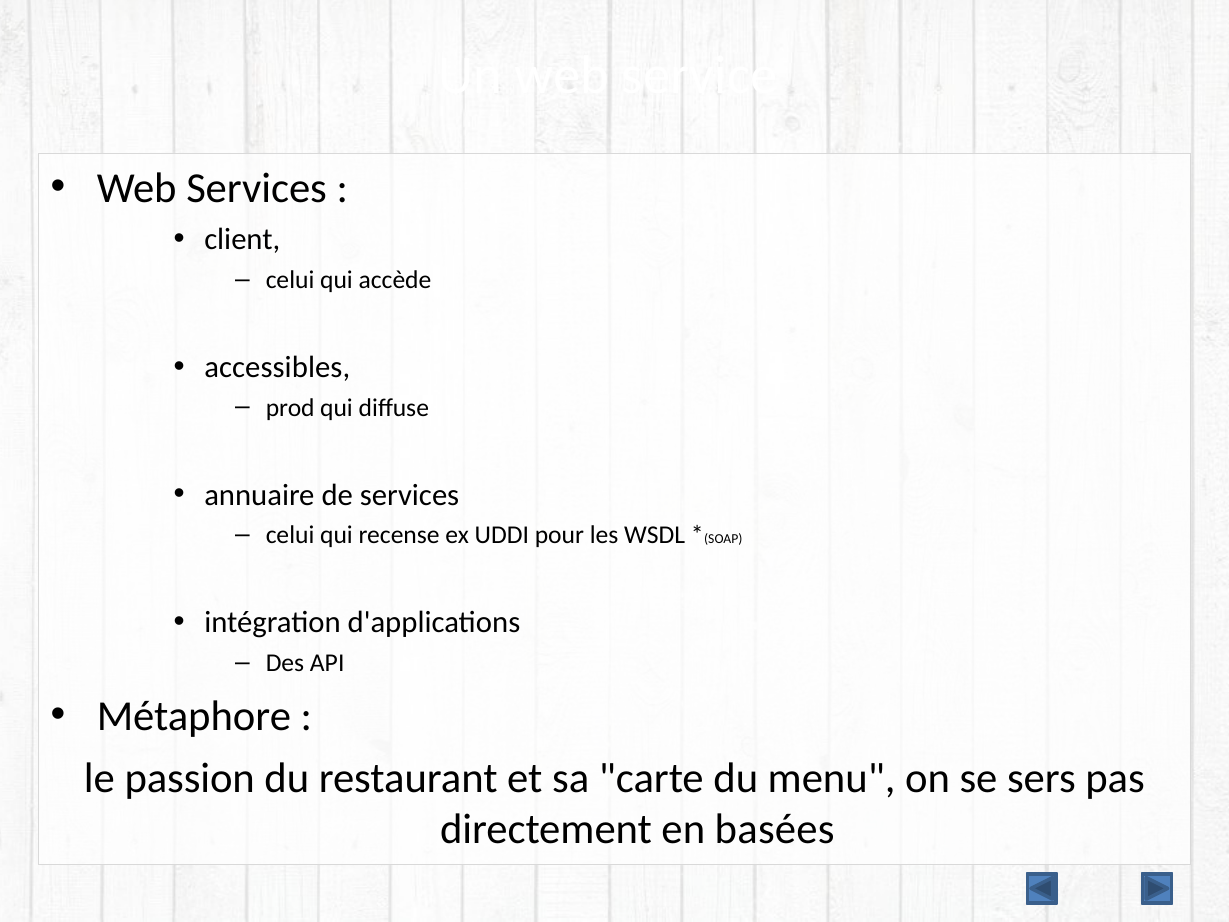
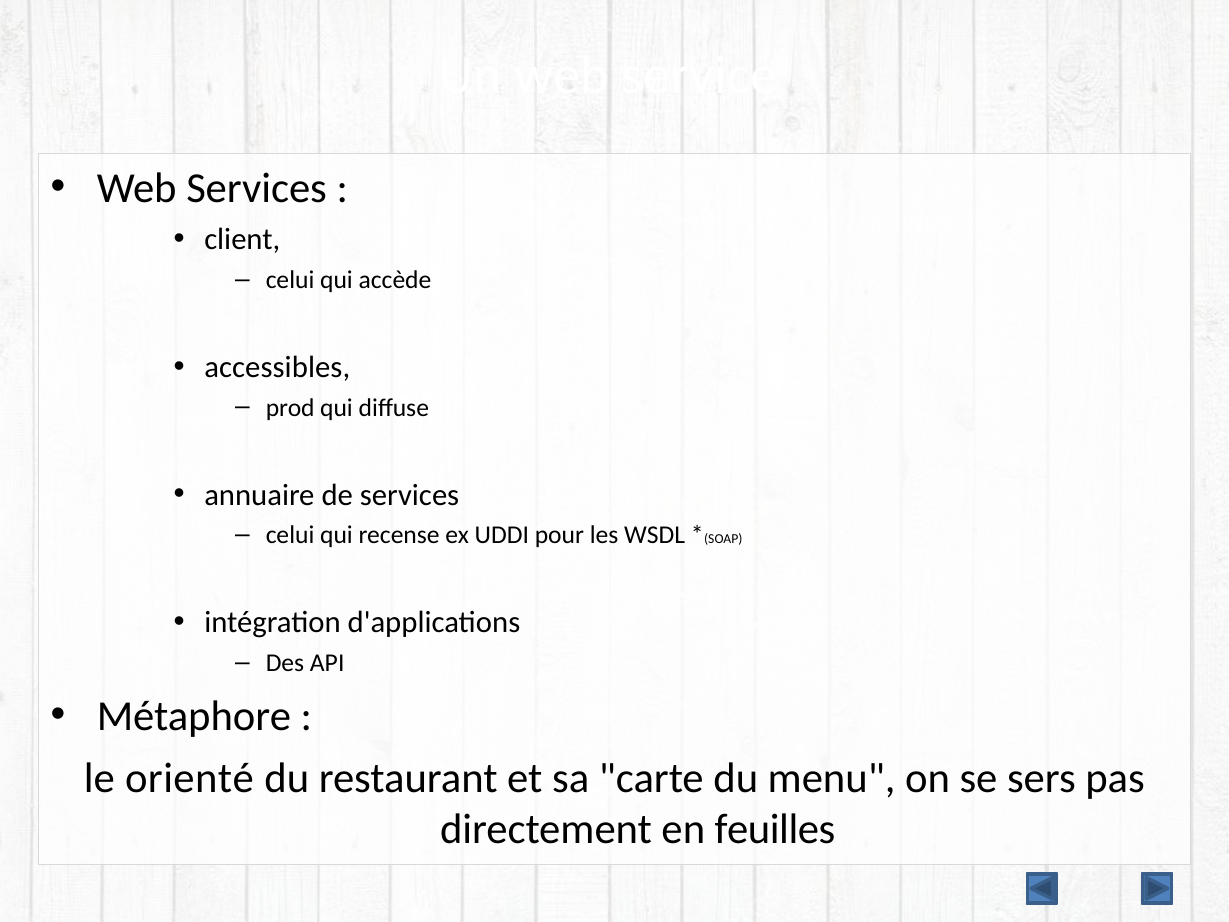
passion: passion -> orienté
basées: basées -> feuilles
